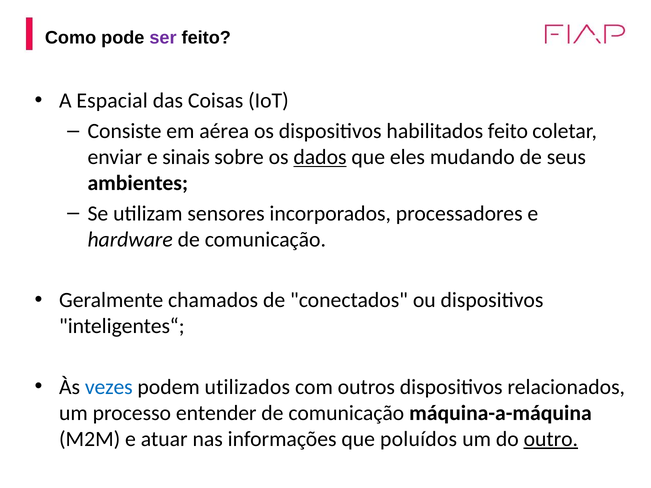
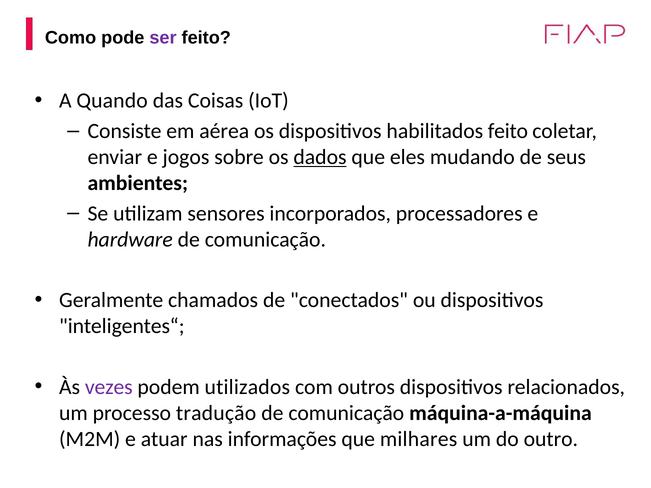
Espacial: Espacial -> Quando
sinais: sinais -> jogos
vezes colour: blue -> purple
entender: entender -> tradução
poluídos: poluídos -> milhares
outro underline: present -> none
